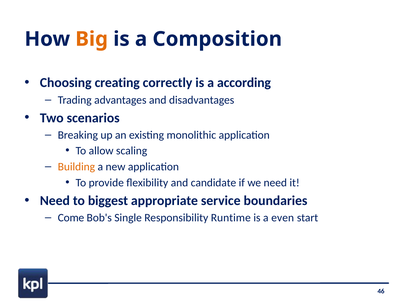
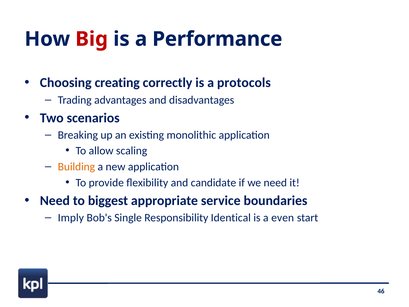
Big colour: orange -> red
Composition: Composition -> Performance
according: according -> protocols
Come: Come -> Imply
Runtime: Runtime -> Identical
